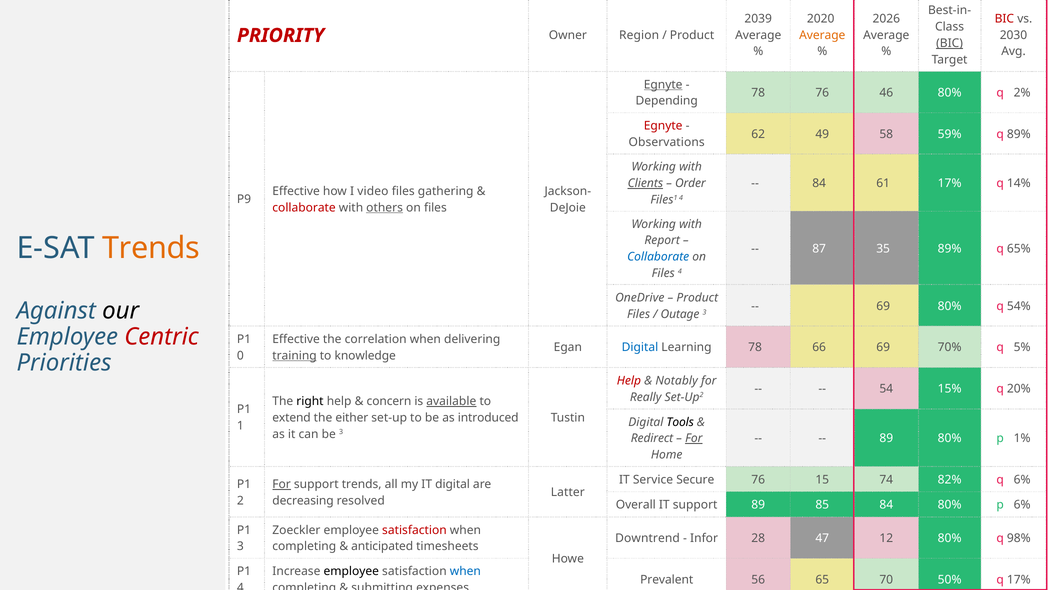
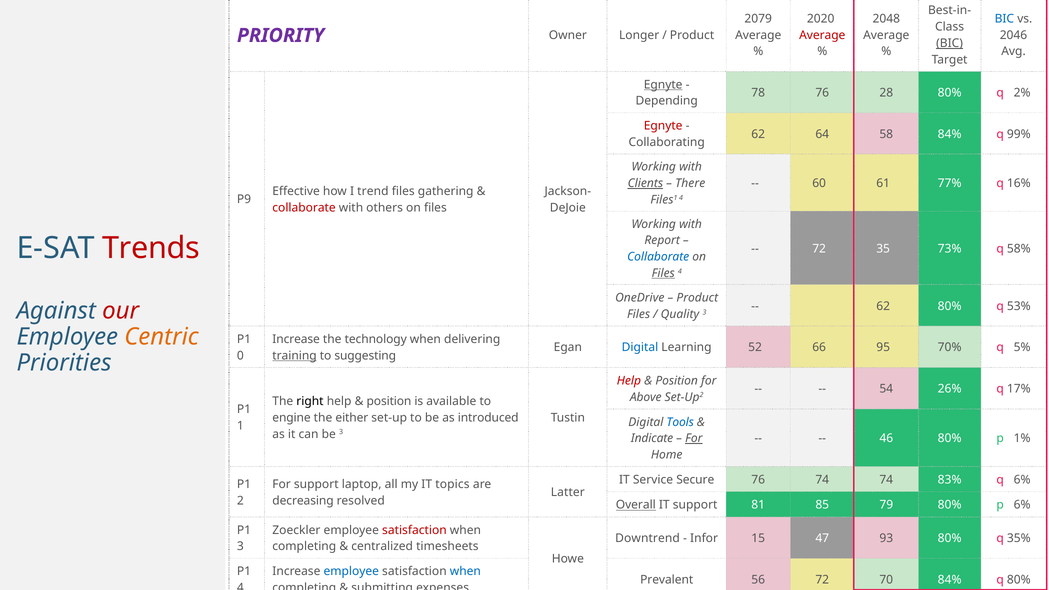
2039: 2039 -> 2079
2026: 2026 -> 2048
BIC at (1004, 19) colour: red -> blue
Average at (822, 35) colour: orange -> red
2030: 2030 -> 2046
PRIORITY colour: red -> purple
Region: Region -> Longer
46: 46 -> 28
49: 49 -> 64
58 59%: 59% -> 84%
q 89%: 89% -> 99%
Observations: Observations -> Collaborating
Order: Order -> There
84 at (819, 183): 84 -> 60
61 17%: 17% -> 77%
14% at (1019, 183): 14% -> 16%
video: video -> trend
others underline: present -> none
Trends at (151, 248) colour: orange -> red
87 at (819, 249): 87 -> 72
35 89%: 89% -> 73%
65%: 65% -> 58%
Files at (663, 273) underline: none -> present
our colour: black -> red
Outage: Outage -> Quality
69 at (883, 306): 69 -> 62
54%: 54% -> 53%
Centric colour: red -> orange
Effective at (296, 339): Effective -> Increase
correlation: correlation -> technology
Learning 78: 78 -> 52
66 69: 69 -> 95
knowledge: knowledge -> suggesting
Notably at (677, 381): Notably -> Position
54 15%: 15% -> 26%
20%: 20% -> 17%
Really: Really -> Above
concern at (389, 401): concern -> position
available underline: present -> none
extend: extend -> engine
Tools colour: black -> blue
Redirect: Redirect -> Indicate
89 at (886, 438): 89 -> 46
76 15: 15 -> 74
82%: 82% -> 83%
For at (282, 484) underline: present -> none
support trends: trends -> laptop
IT digital: digital -> topics
Overall underline: none -> present
support 89: 89 -> 81
85 84: 84 -> 79
28: 28 -> 15
12: 12 -> 93
98%: 98% -> 35%
anticipated: anticipated -> centralized
employee at (351, 572) colour: black -> blue
56 65: 65 -> 72
70 50%: 50% -> 84%
q 17%: 17% -> 80%
